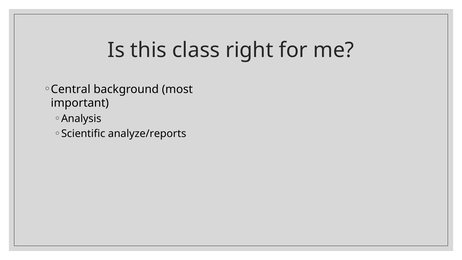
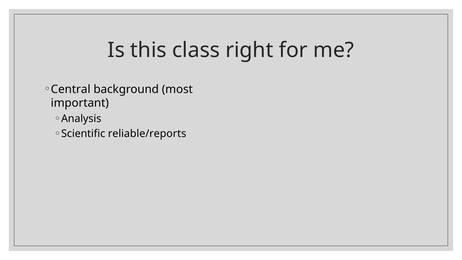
analyze/reports: analyze/reports -> reliable/reports
